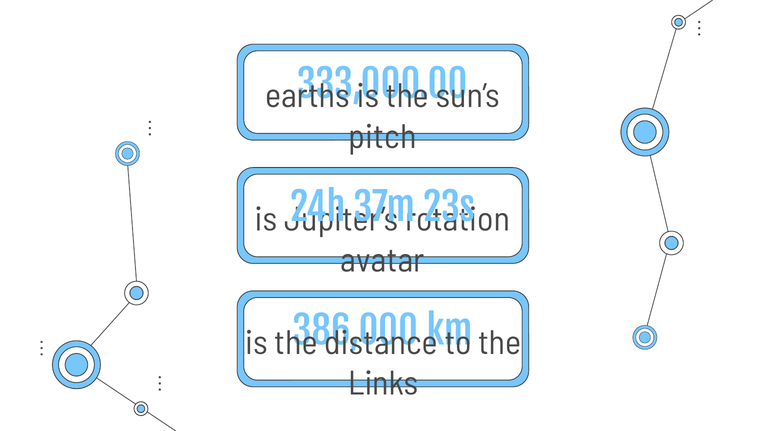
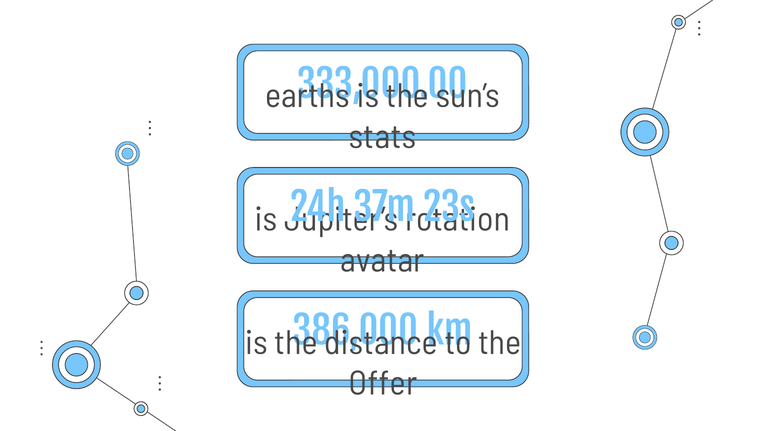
pitch: pitch -> stats
Links: Links -> Offer
